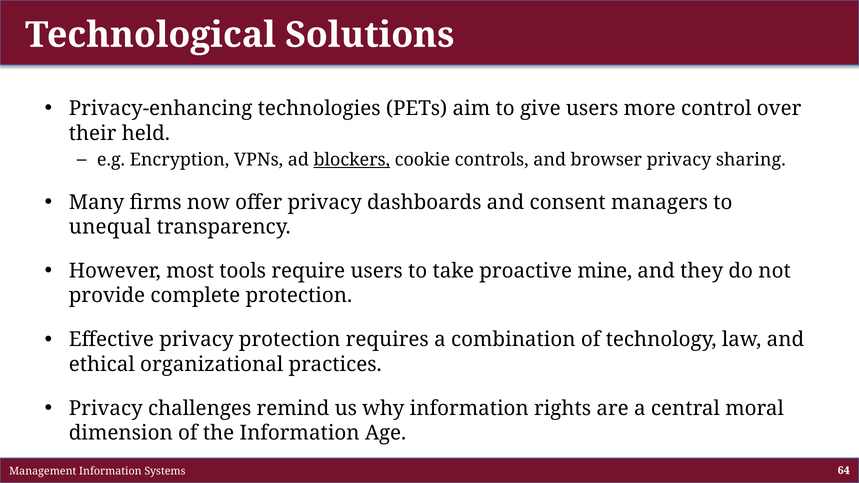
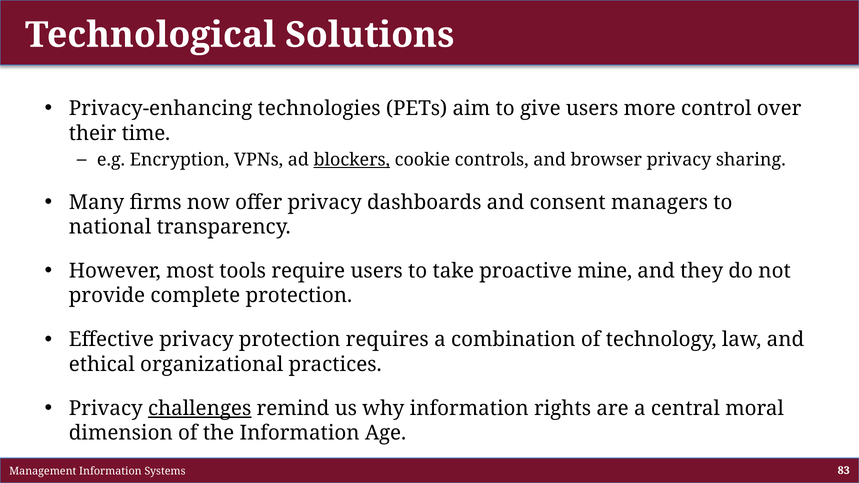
held: held -> time
unequal: unequal -> national
challenges underline: none -> present
64: 64 -> 83
